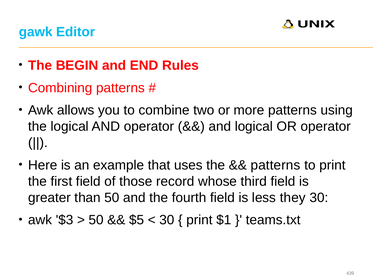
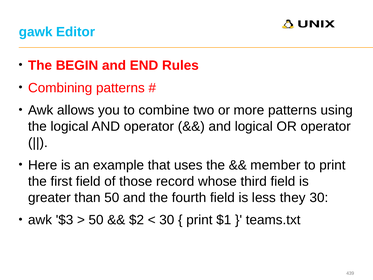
patterns at (275, 165): patterns -> member
$5: $5 -> $2
